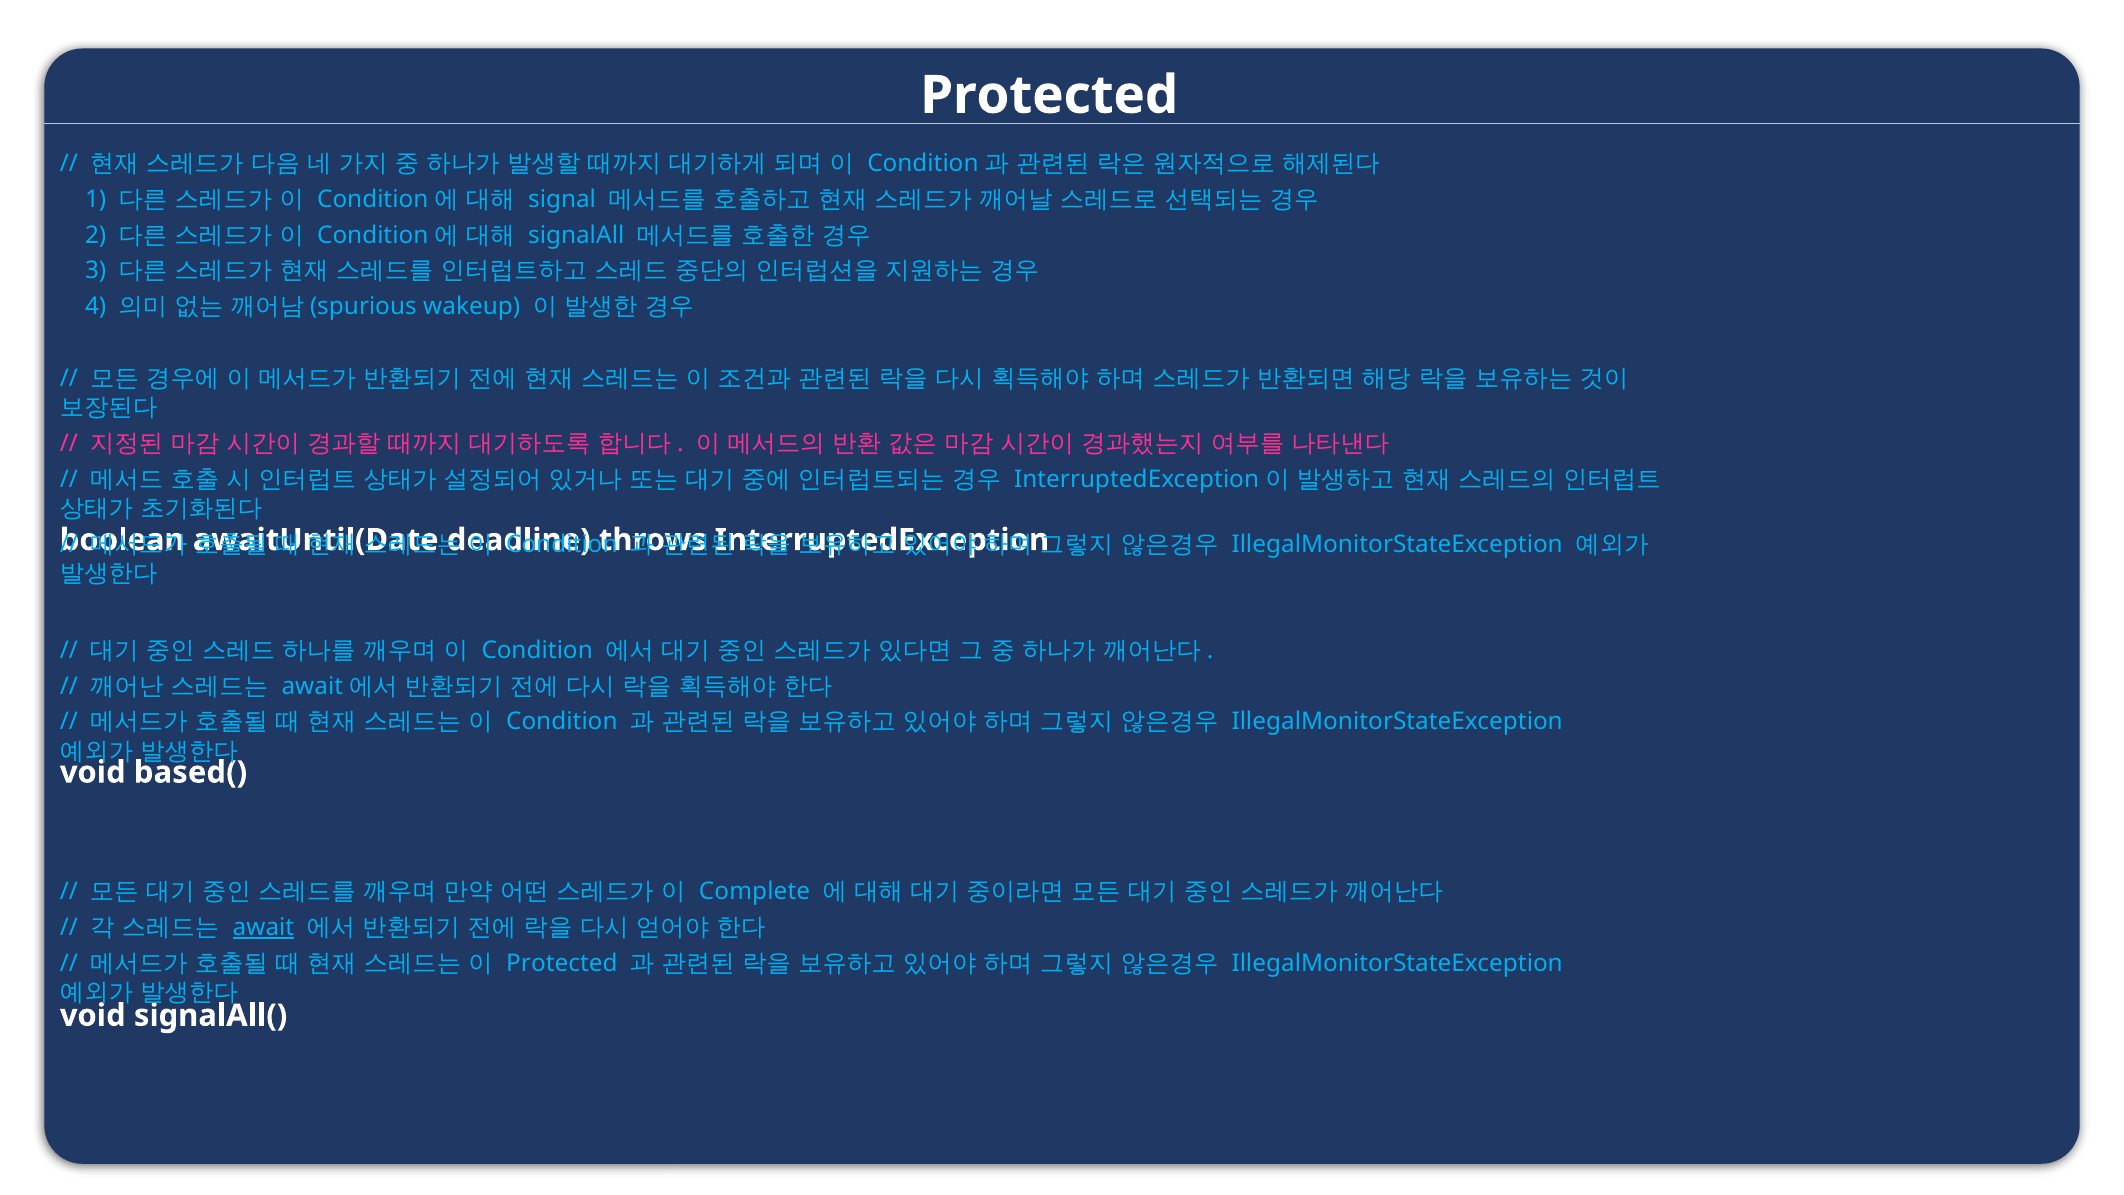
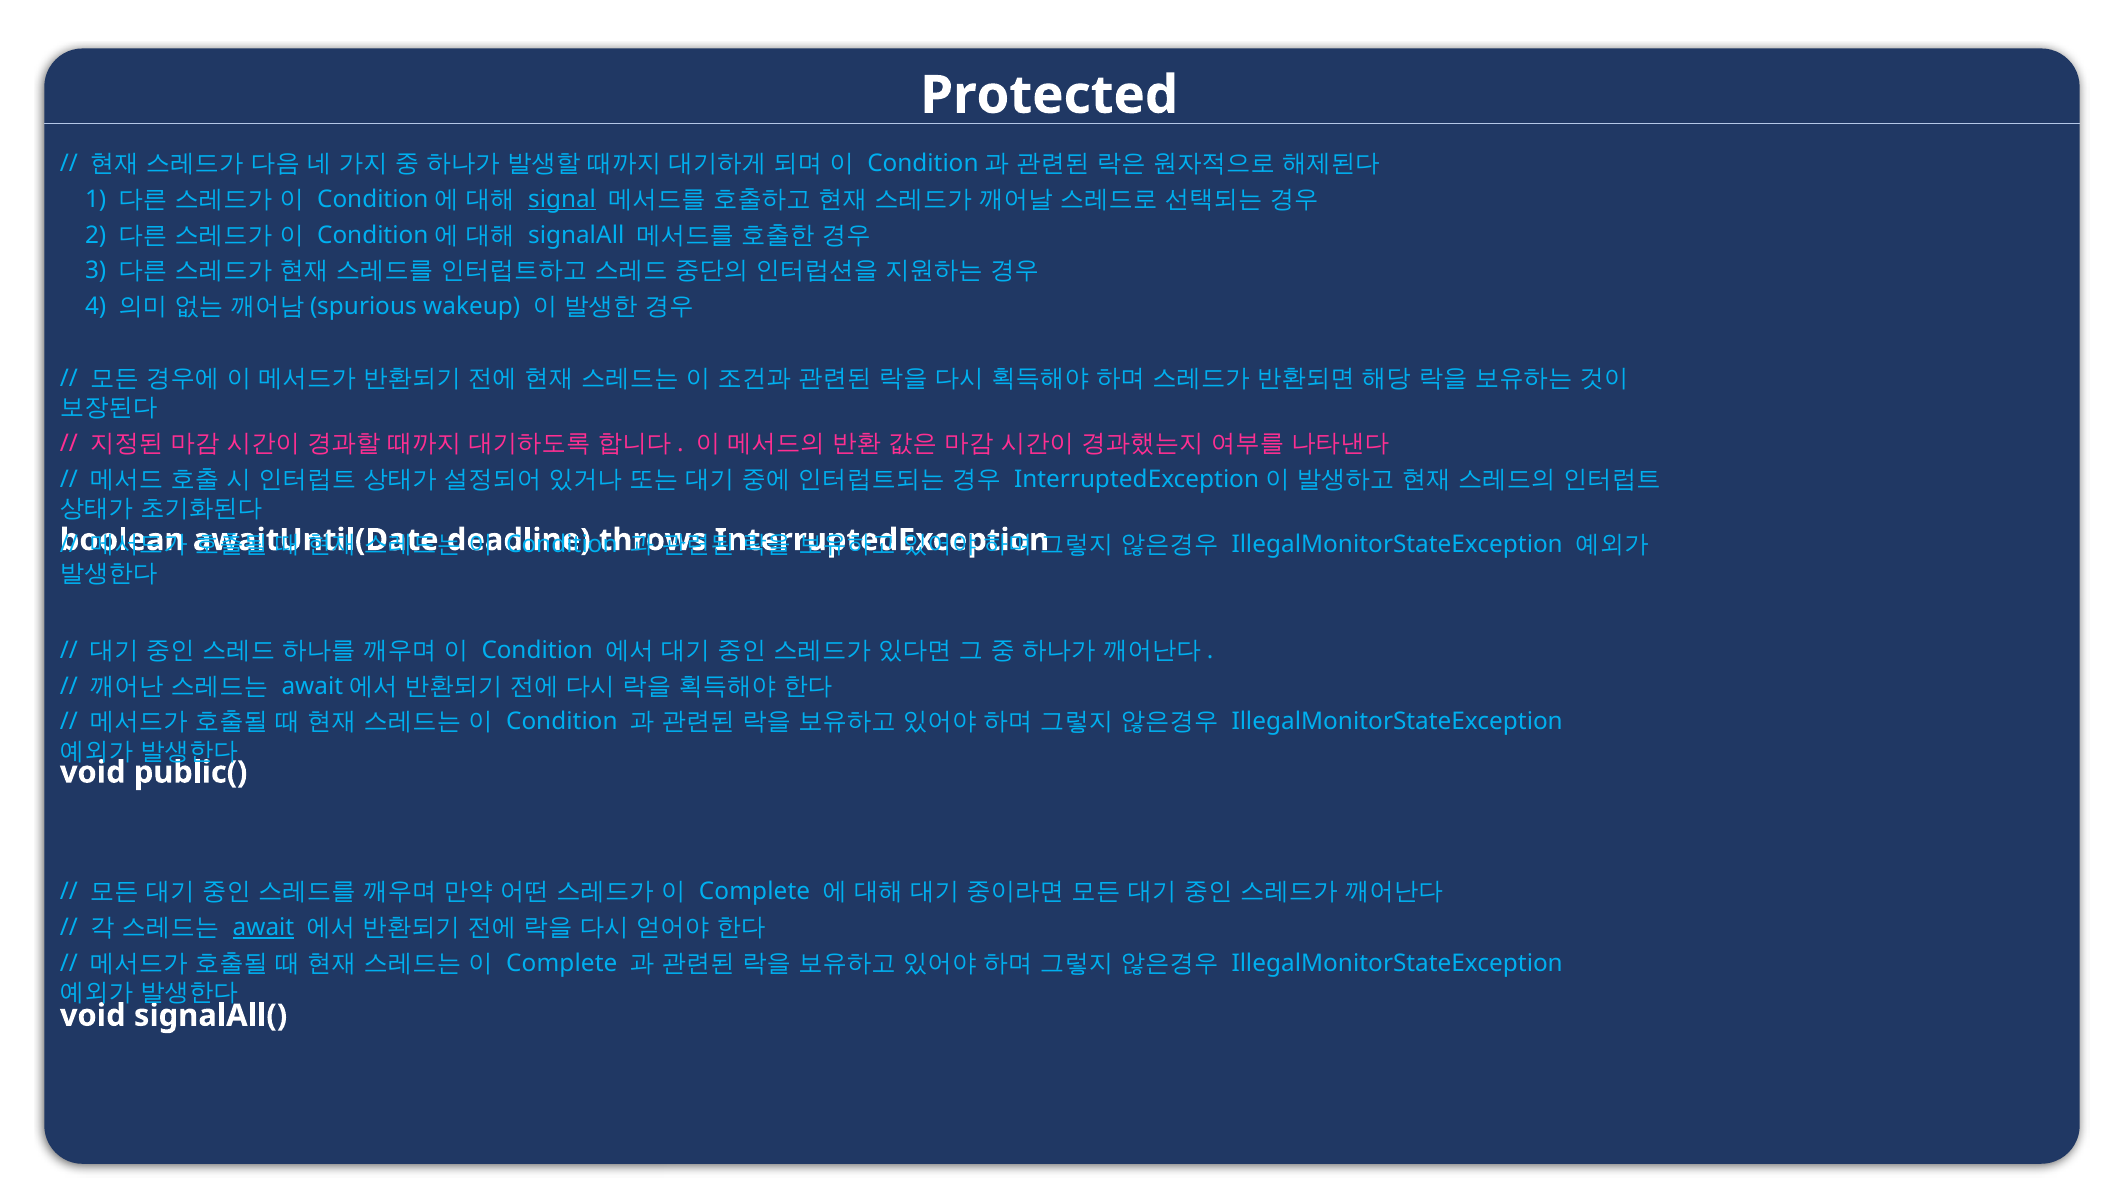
signal underline: none -> present
based(: based( -> public(
Protected at (562, 963): Protected -> Complete
